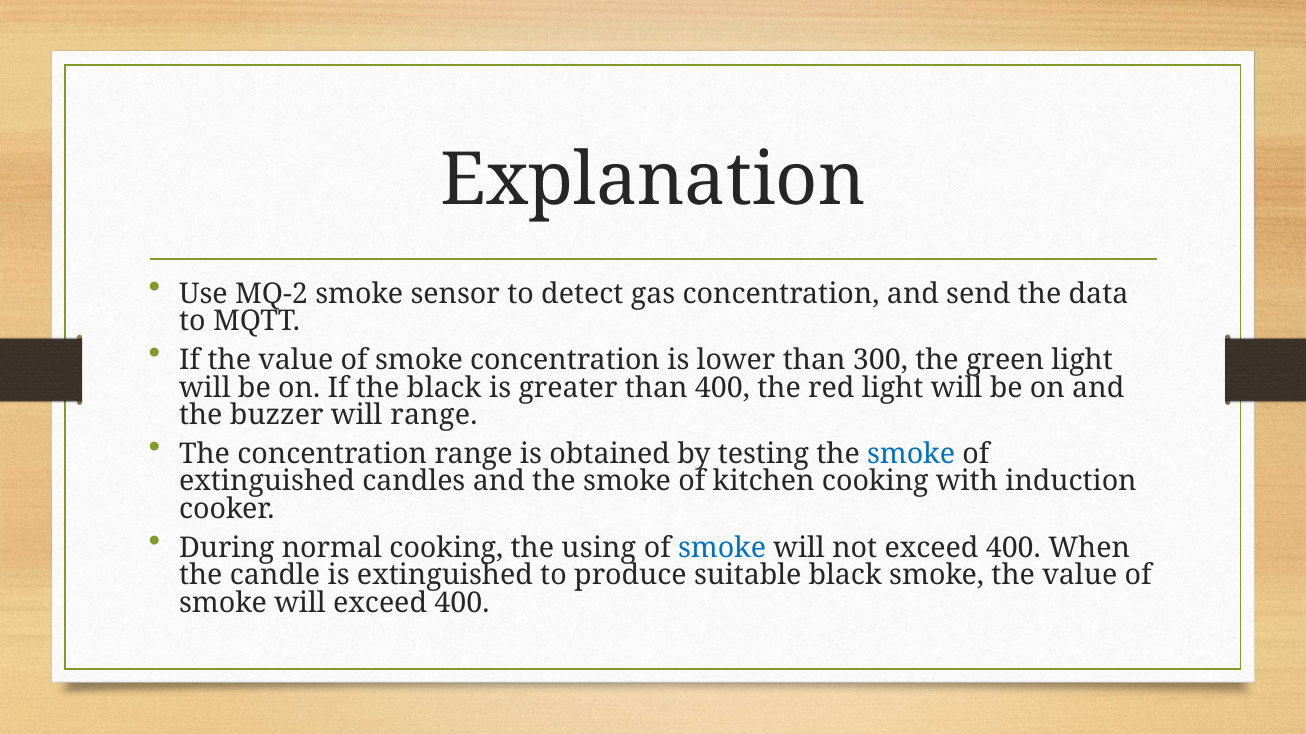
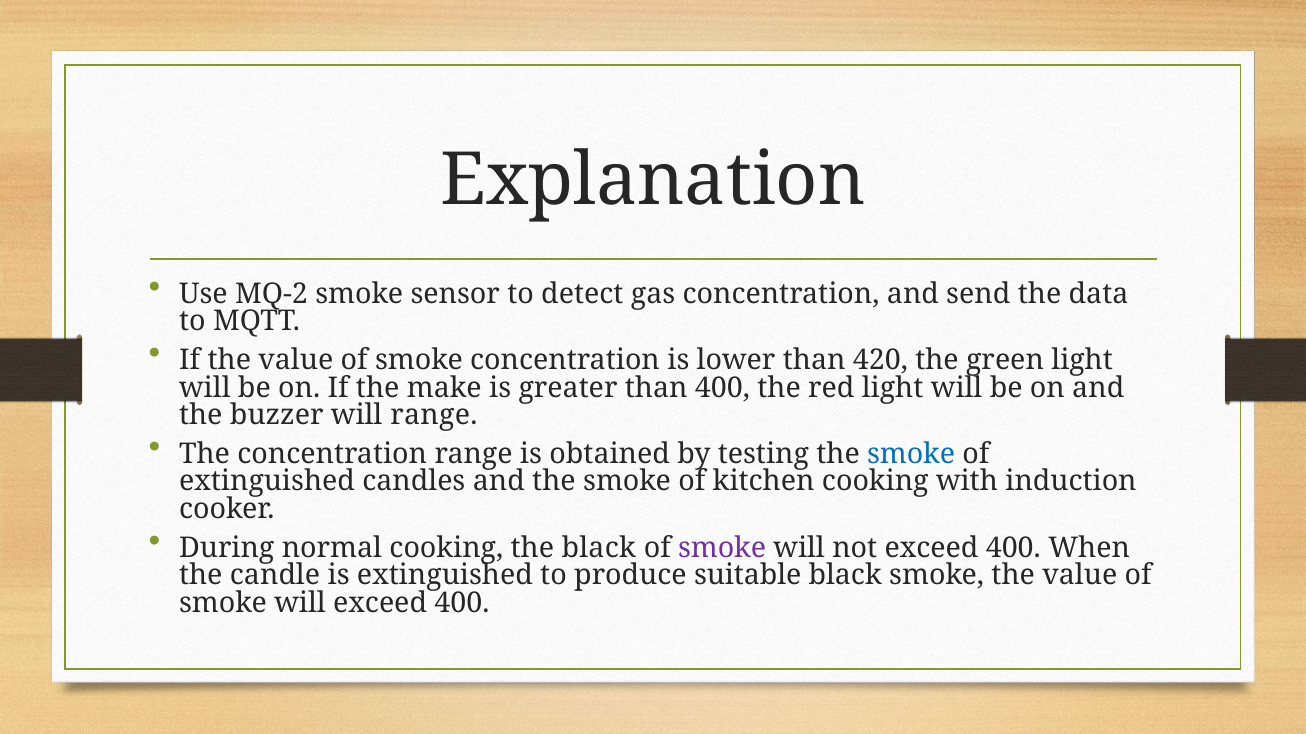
300: 300 -> 420
the black: black -> make
the using: using -> black
smoke at (722, 548) colour: blue -> purple
